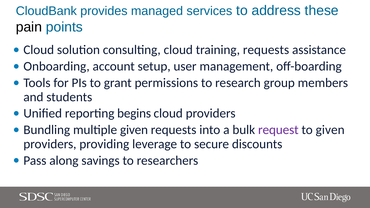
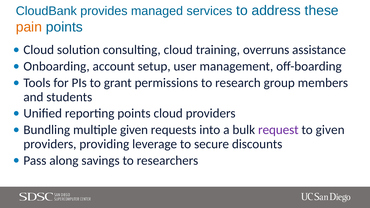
pain colour: black -> orange
training requests: requests -> overruns
reporting begins: begins -> points
